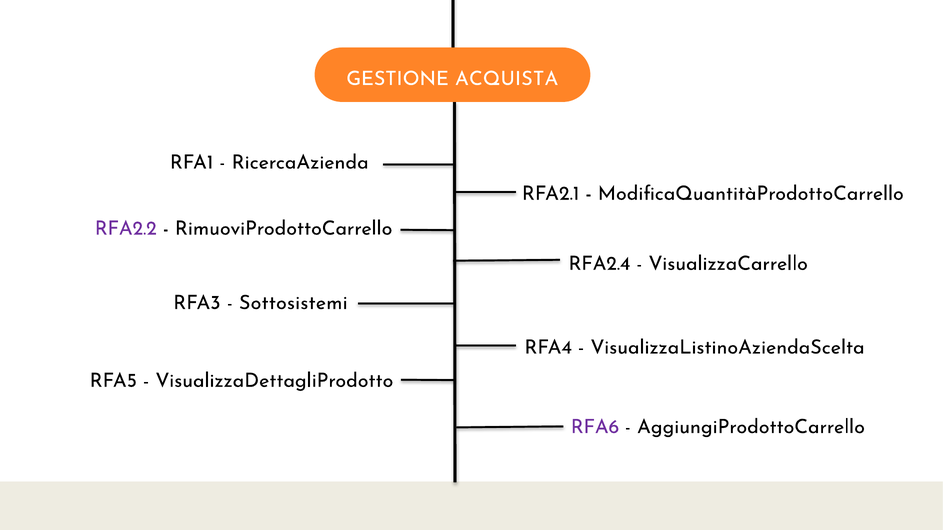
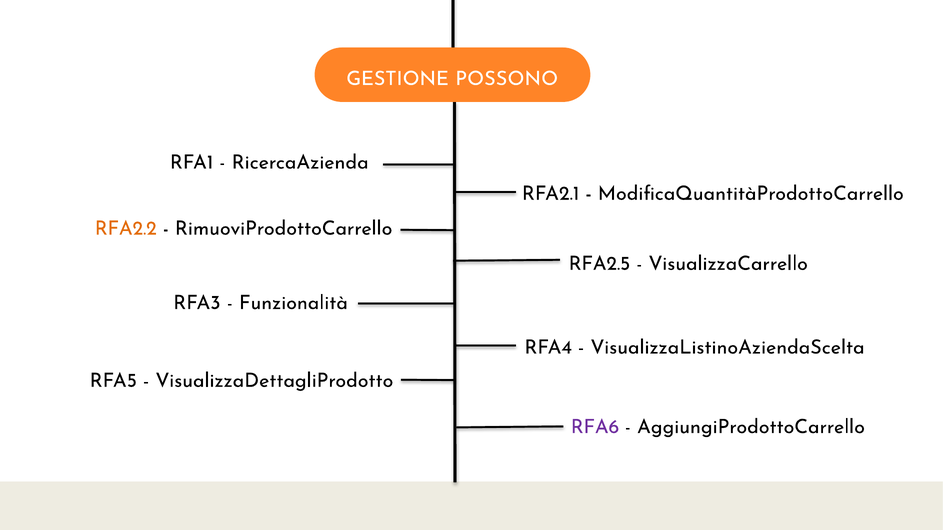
ACQUISTA: ACQUISTA -> POSSONO
RFA2.2 colour: purple -> orange
RFA2.4: RFA2.4 -> RFA2.5
Sottosistemi: Sottosistemi -> Funzionalità
